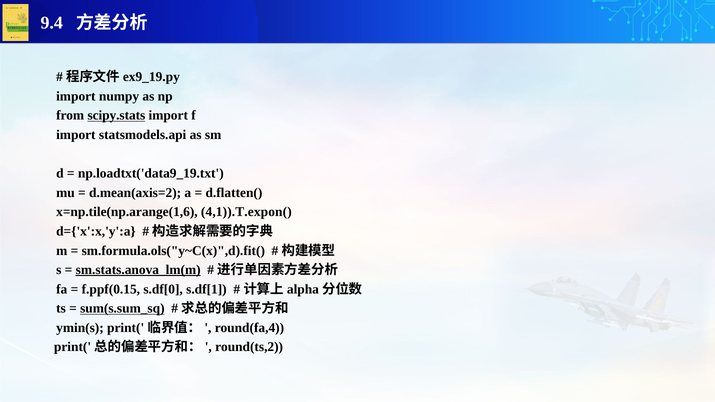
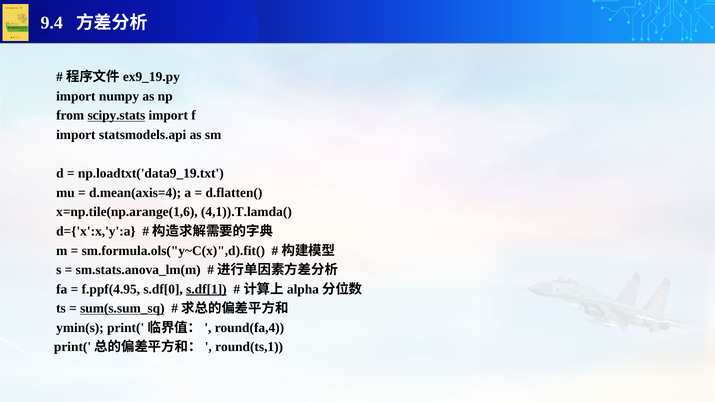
d.mean(axis=2: d.mean(axis=2 -> d.mean(axis=4
4,1)).T.expon(: 4,1)).T.expon( -> 4,1)).T.lamda(
sm.stats.anova_lm(m underline: present -> none
f.ppf(0.15: f.ppf(0.15 -> f.ppf(4.95
s.df[1 underline: none -> present
round(ts,2: round(ts,2 -> round(ts,1
